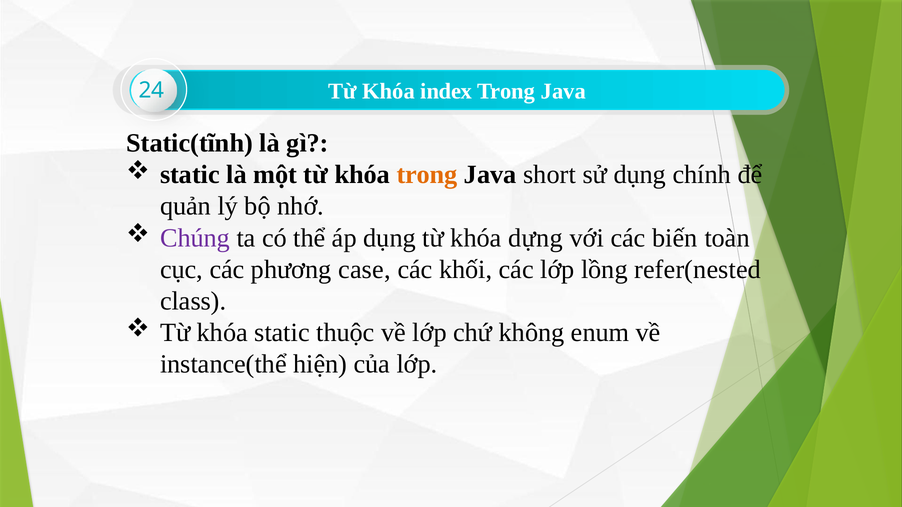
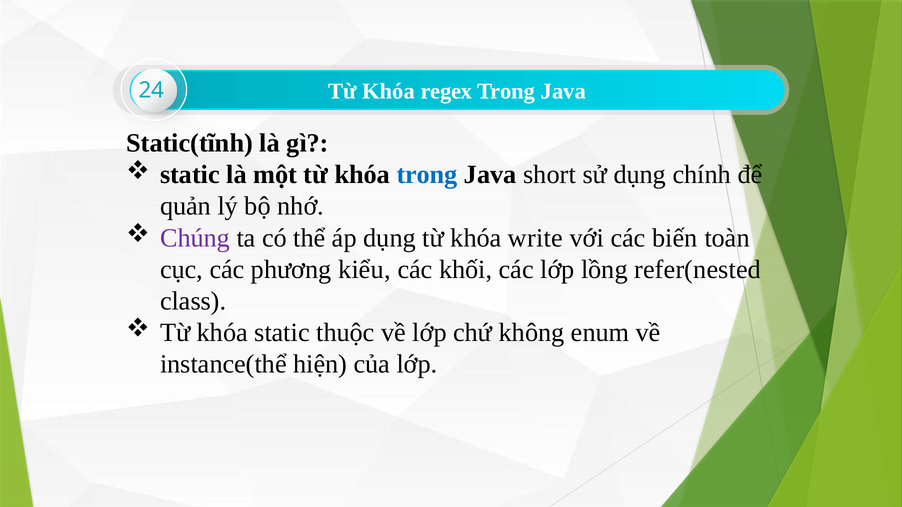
index: index -> regex
trong at (427, 175) colour: orange -> blue
dựng: dựng -> write
case: case -> kiểu
